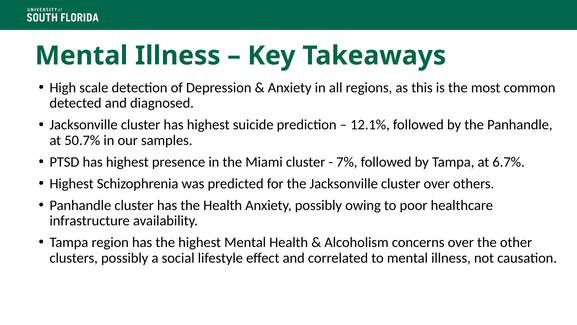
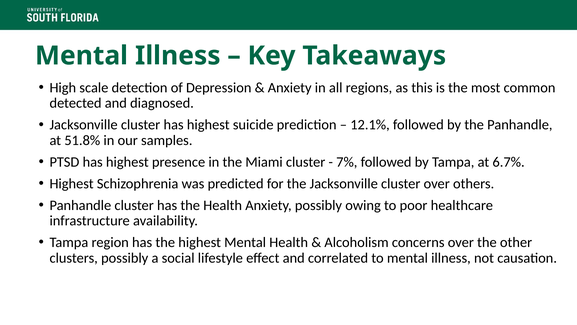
50.7%: 50.7% -> 51.8%
